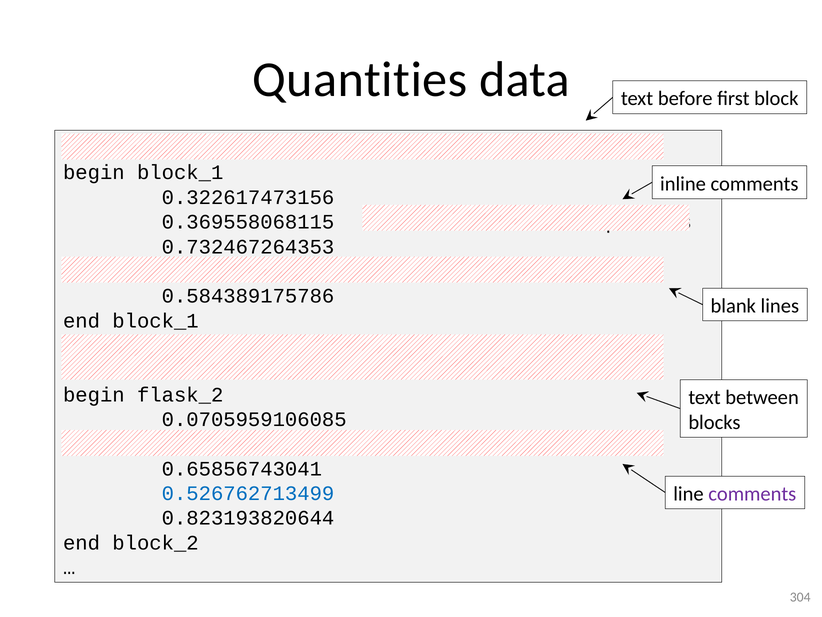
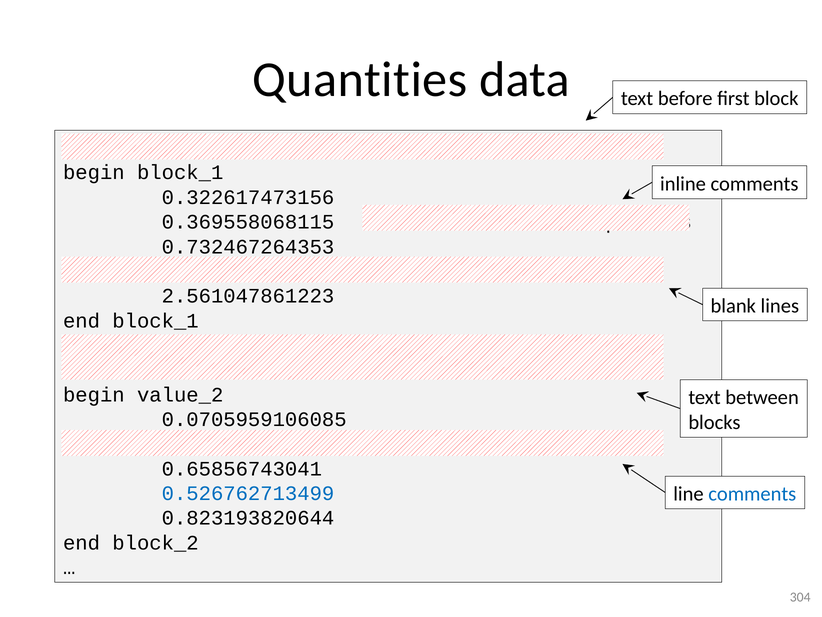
0.584389175786: 0.584389175786 -> 2.561047861223
flask_2: flask_2 -> value_2
comments at (752, 494) colour: purple -> blue
